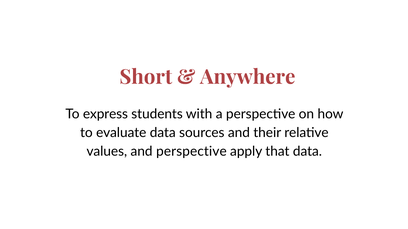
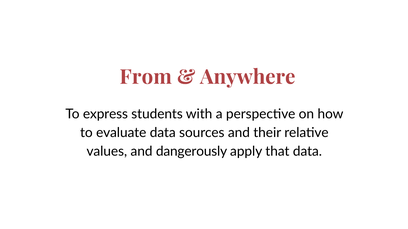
Short: Short -> From
and perspective: perspective -> dangerously
